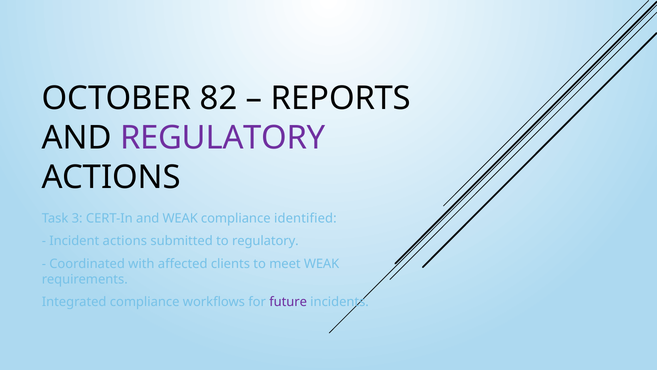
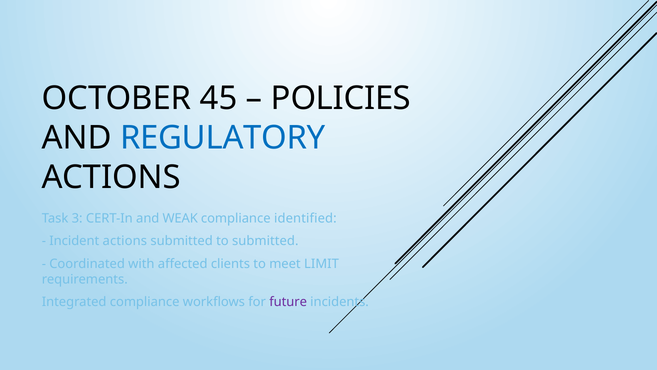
82: 82 -> 45
REPORTS: REPORTS -> POLICIES
REGULATORY at (223, 138) colour: purple -> blue
to regulatory: regulatory -> submitted
meet WEAK: WEAK -> LIMIT
